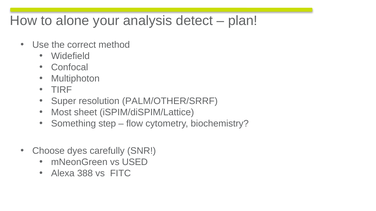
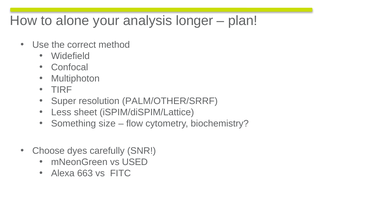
detect: detect -> longer
Most: Most -> Less
step: step -> size
388: 388 -> 663
